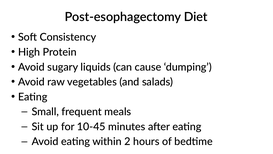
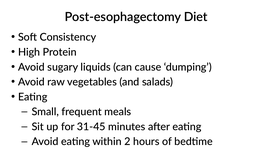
10-45: 10-45 -> 31-45
